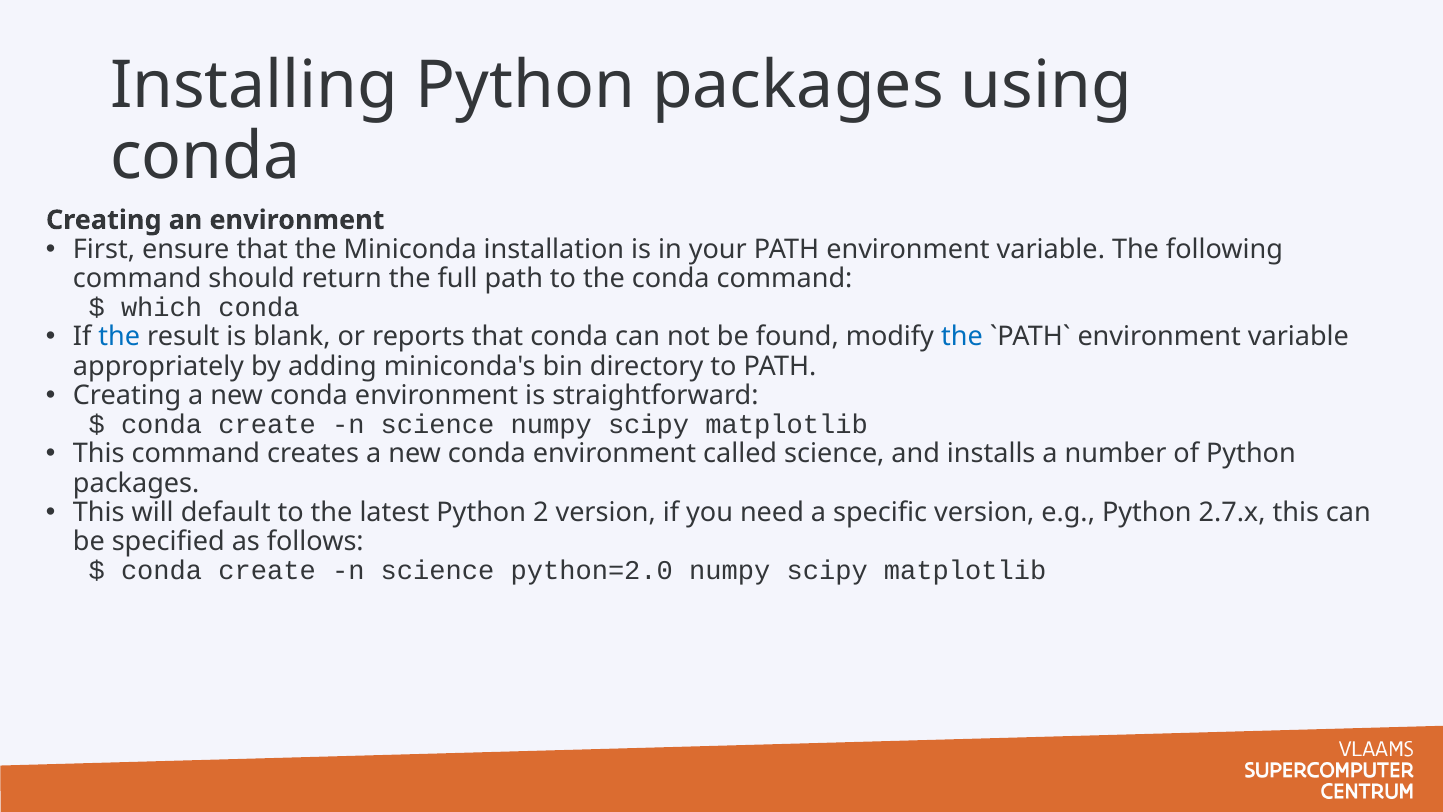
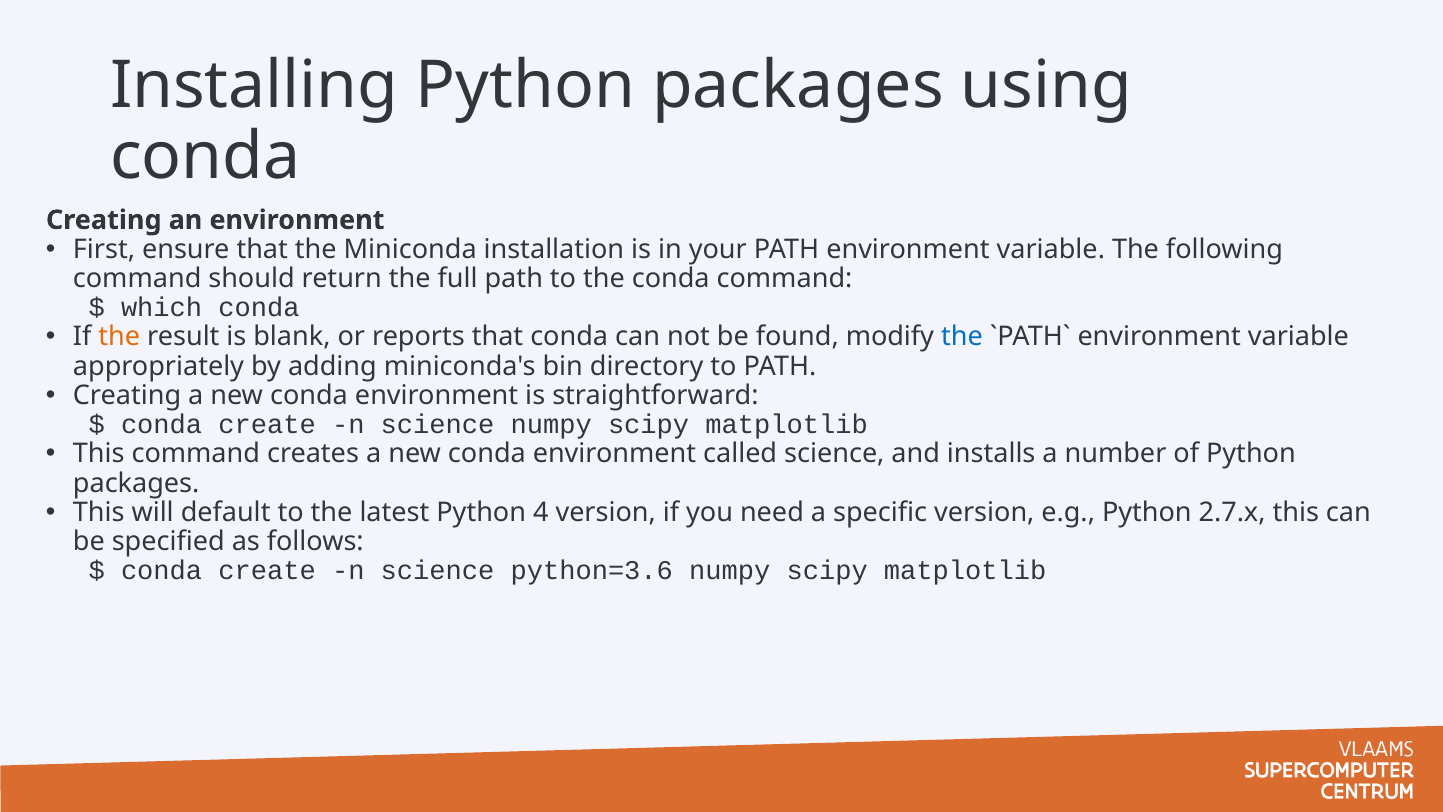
the at (119, 337) colour: blue -> orange
2: 2 -> 4
python=2.0: python=2.0 -> python=3.6
